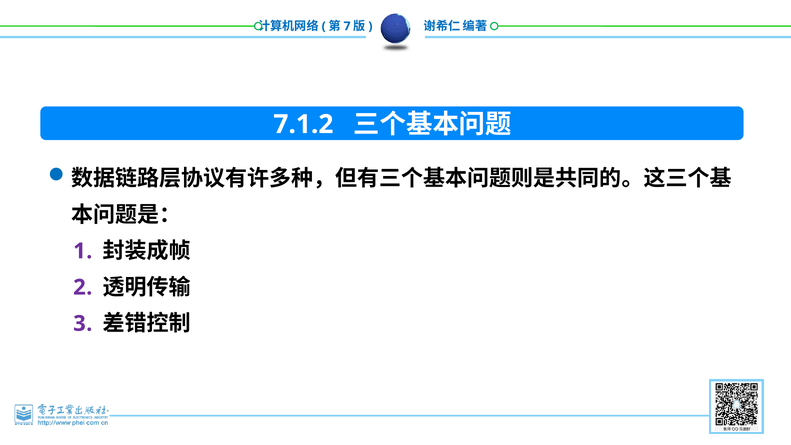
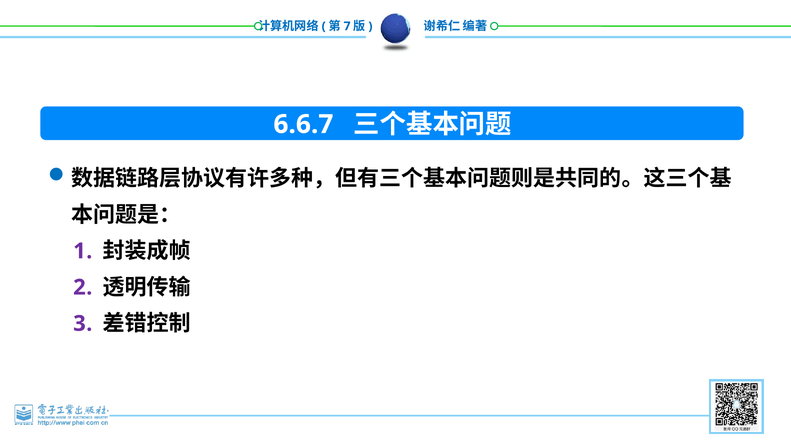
7.1.2: 7.1.2 -> 6.6.7
